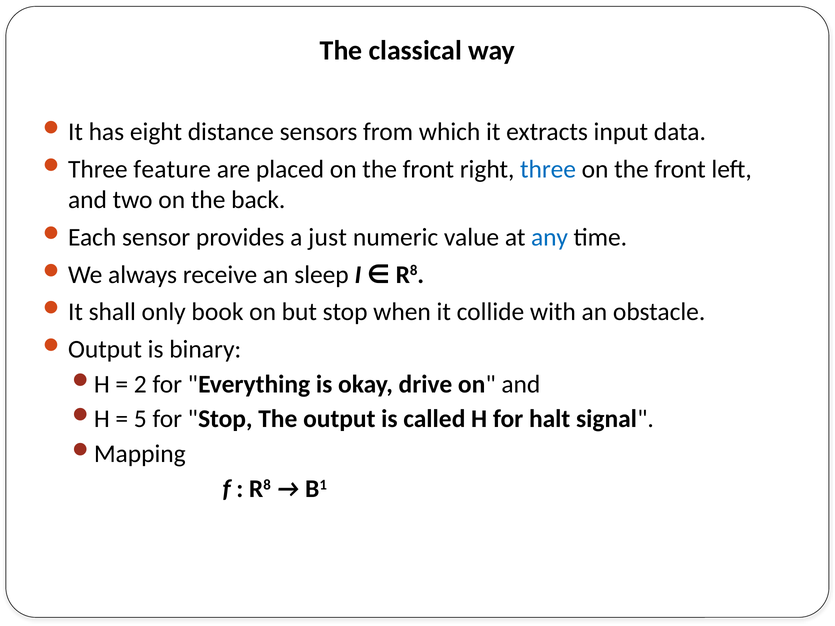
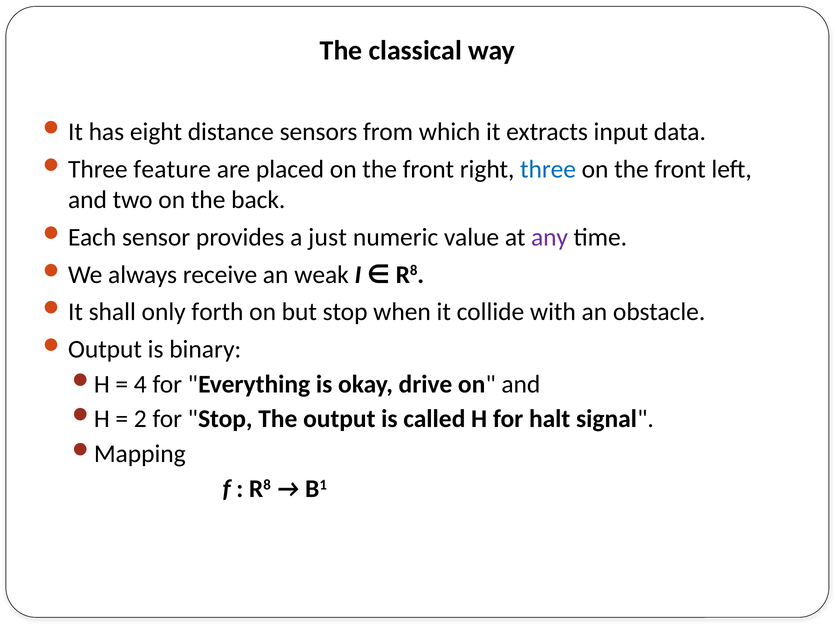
any colour: blue -> purple
sleep: sleep -> weak
book: book -> forth
2: 2 -> 4
5: 5 -> 2
